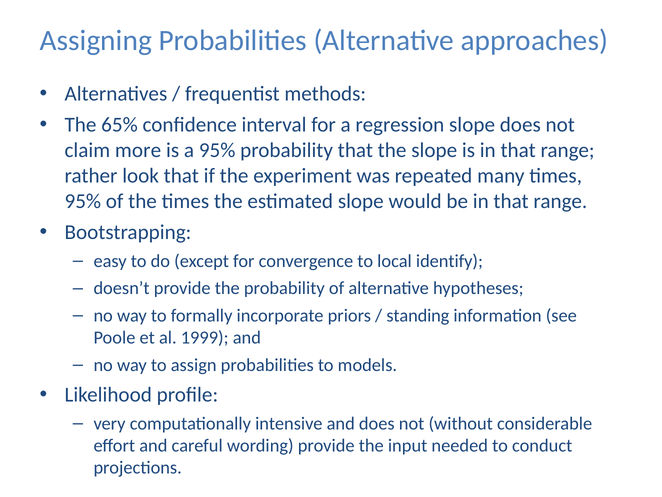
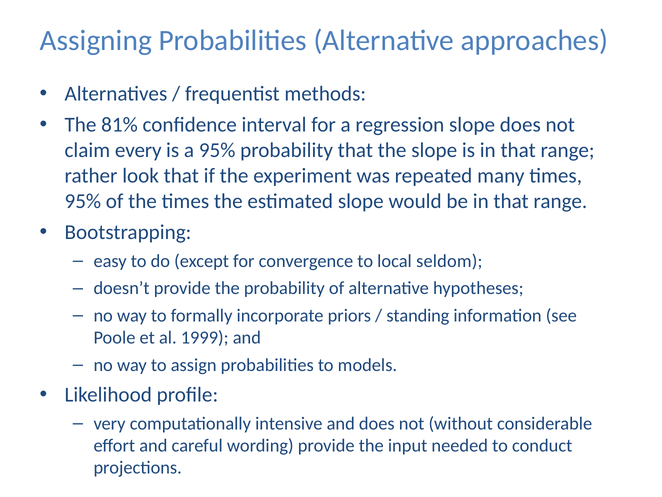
65%: 65% -> 81%
more: more -> every
identify: identify -> seldom
